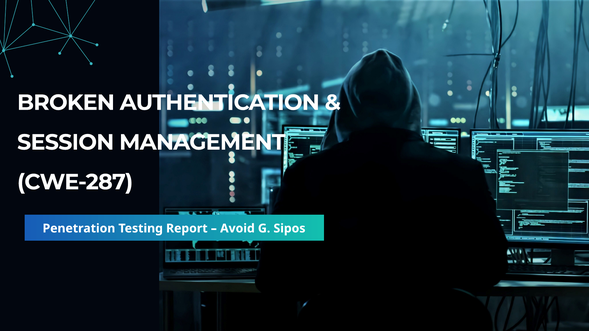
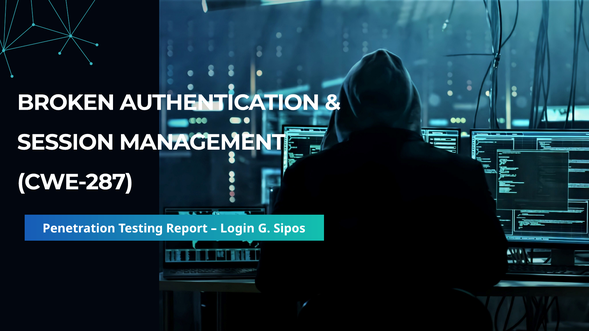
Avoid: Avoid -> Login
